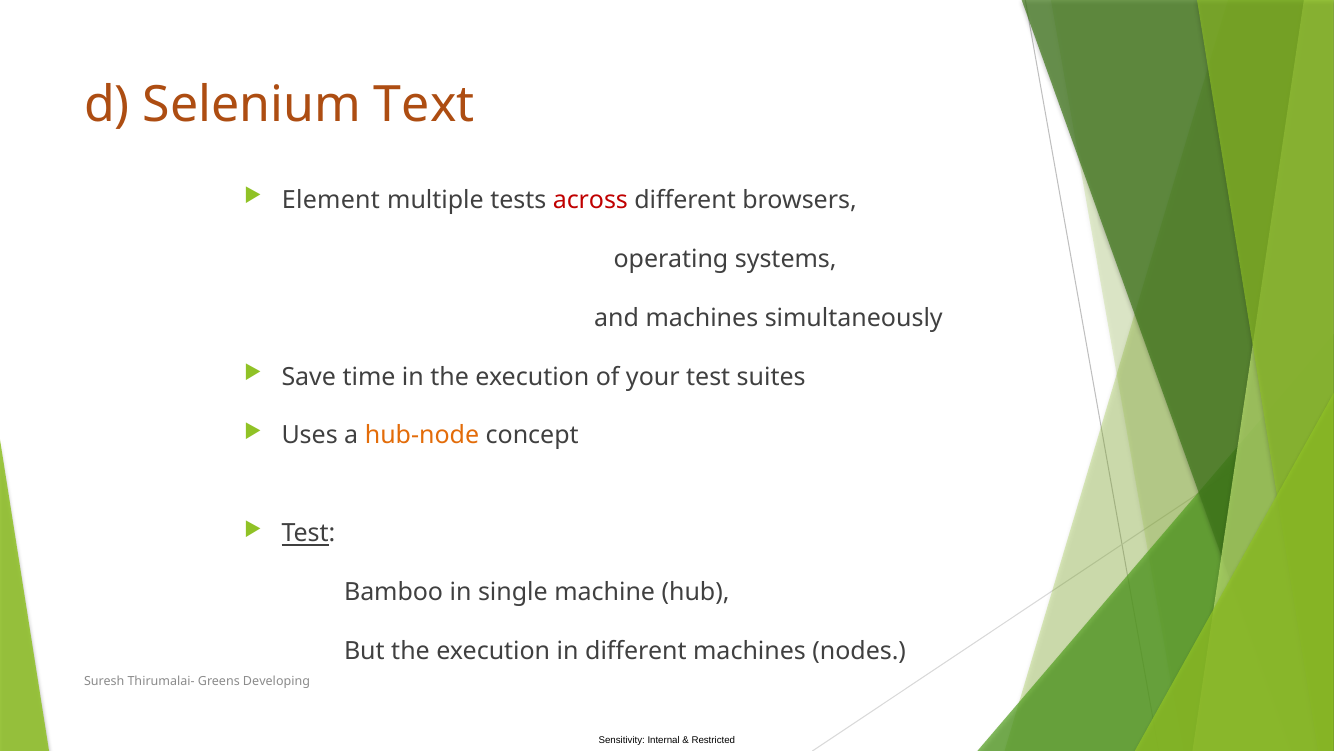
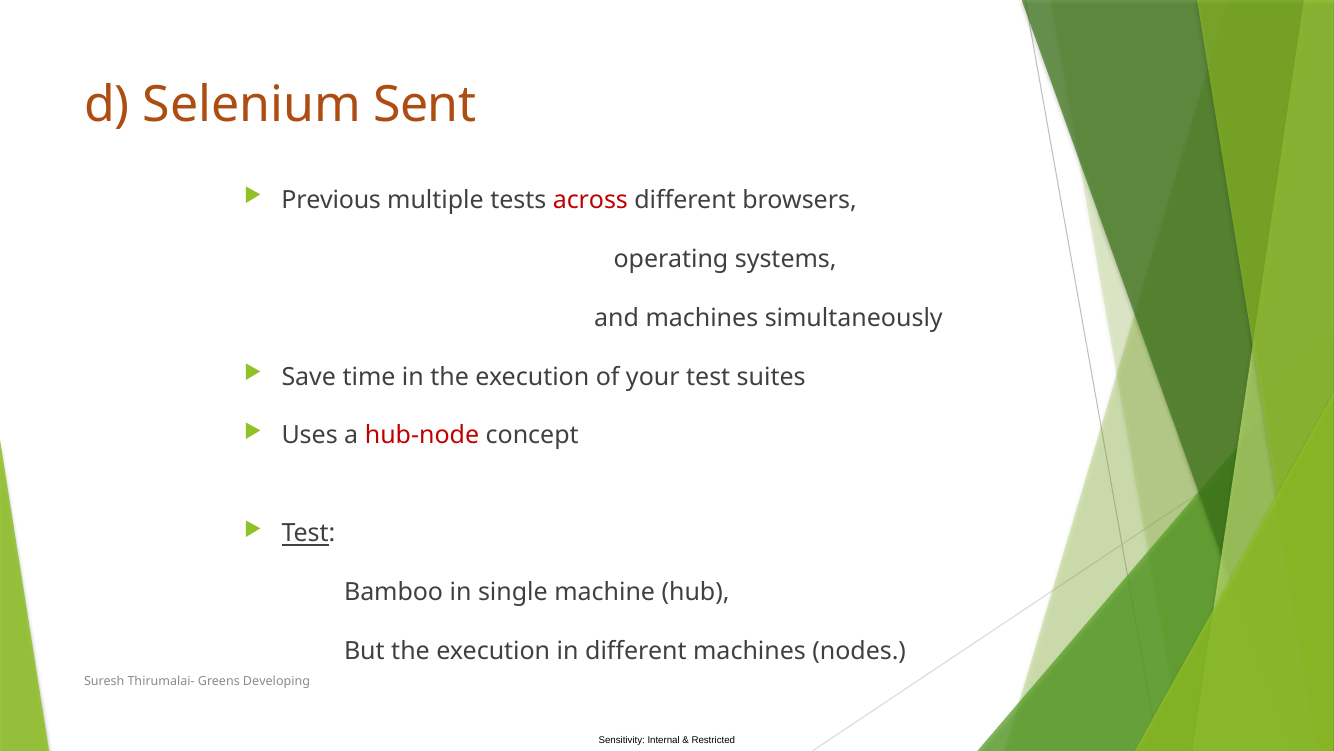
Text: Text -> Sent
Element: Element -> Previous
hub-node colour: orange -> red
